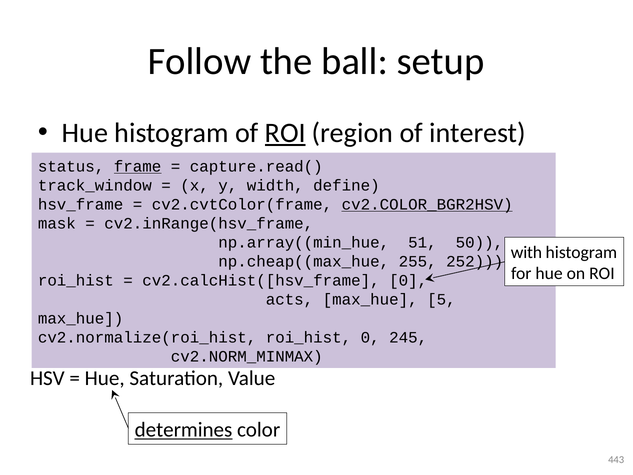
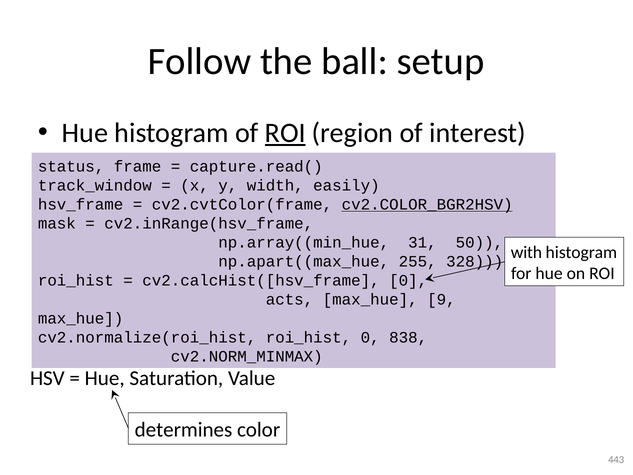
frame underline: present -> none
define: define -> easily
51: 51 -> 31
np.cheap((max_hue: np.cheap((max_hue -> np.apart((max_hue
252: 252 -> 328
5: 5 -> 9
245: 245 -> 838
determines underline: present -> none
